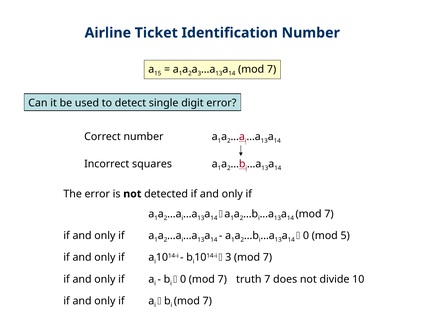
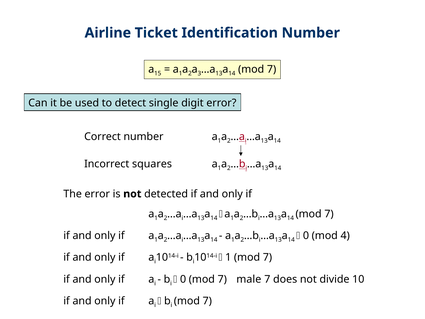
5: 5 -> 4
3 at (228, 257): 3 -> 1
truth: truth -> male
